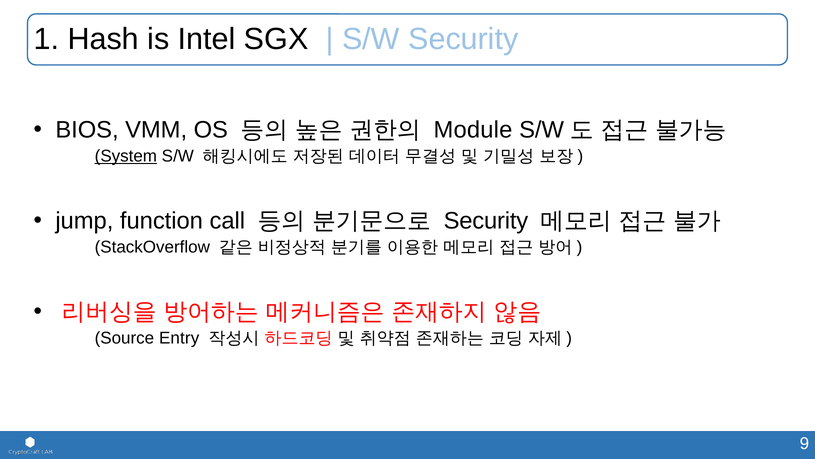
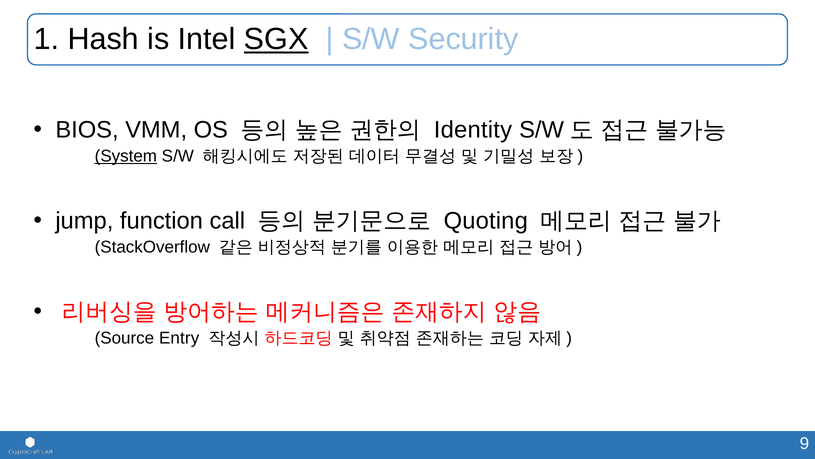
SGX underline: none -> present
Module: Module -> Identity
Security at (486, 221): Security -> Quoting
